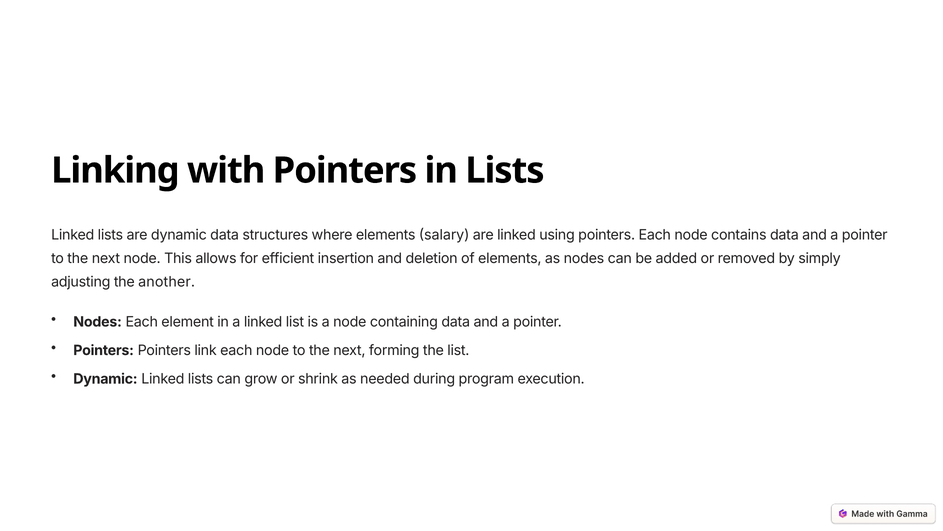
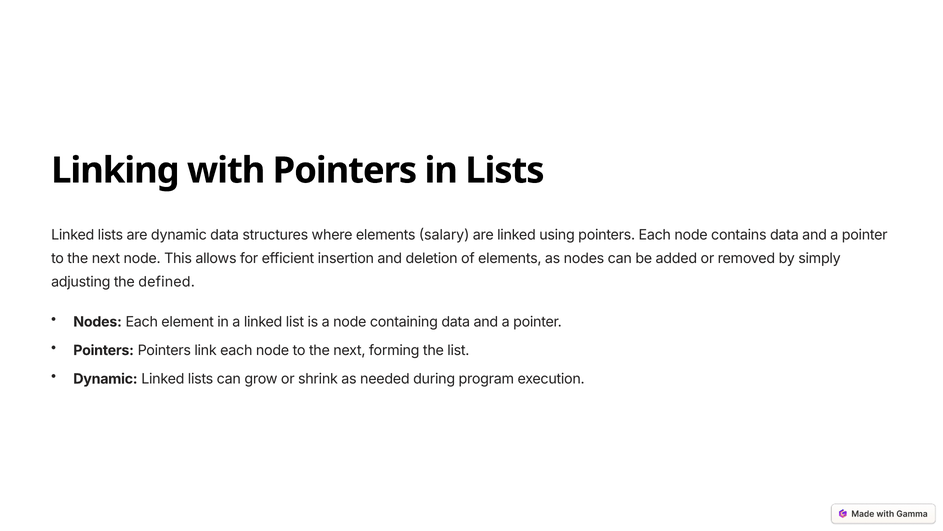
another: another -> defined
